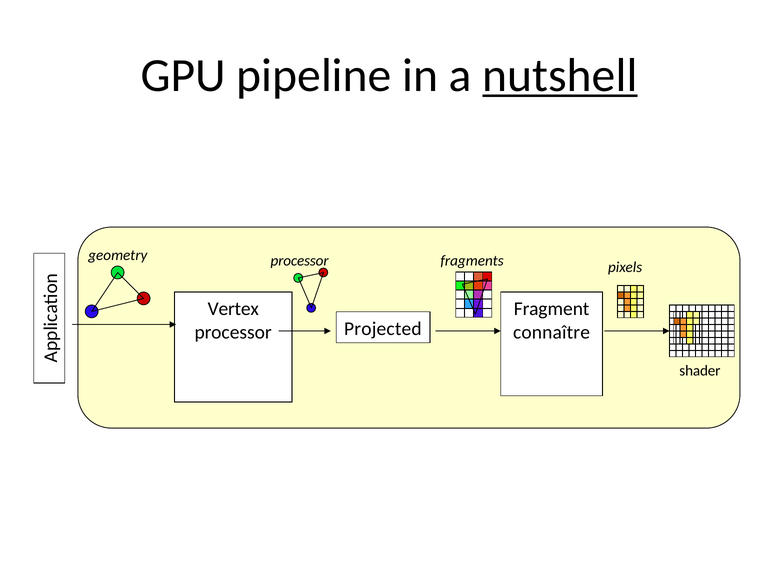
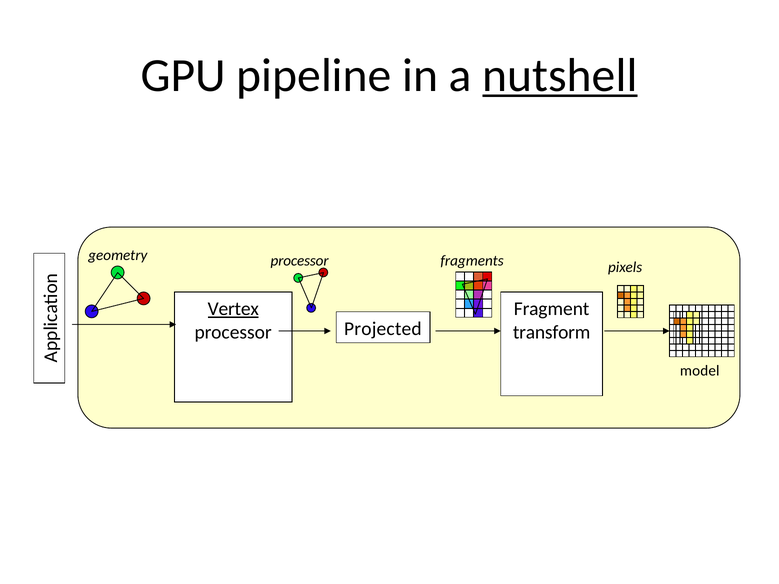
Vertex underline: none -> present
connaître: connaître -> transform
shader: shader -> model
